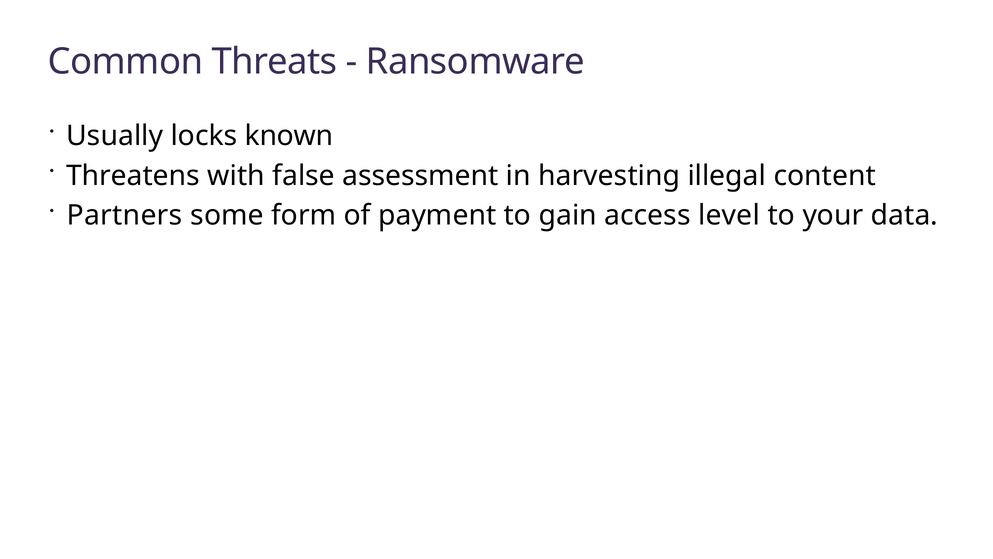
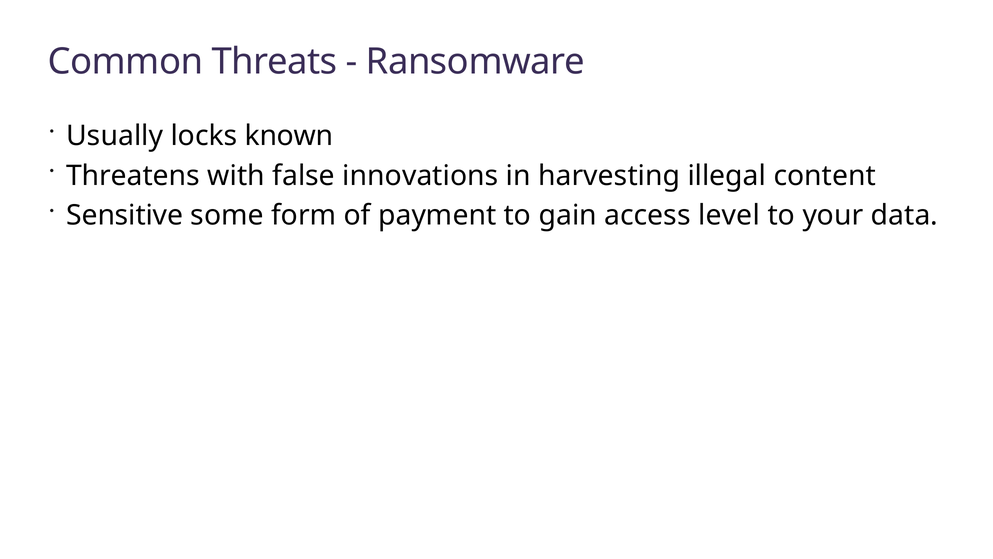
assessment: assessment -> innovations
Partners: Partners -> Sensitive
